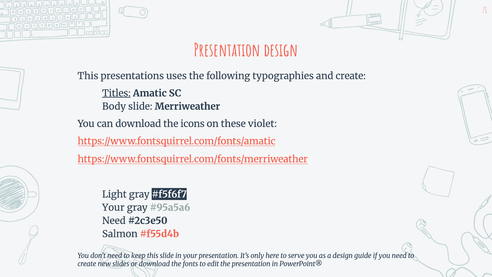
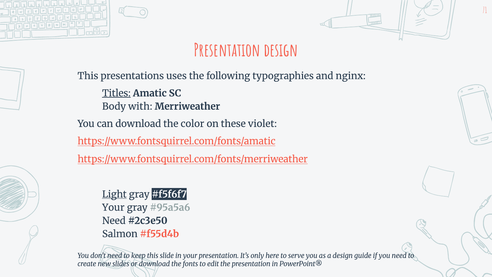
and create: create -> nginx
Body slide: slide -> with
icons: icons -> color
Light underline: none -> present
